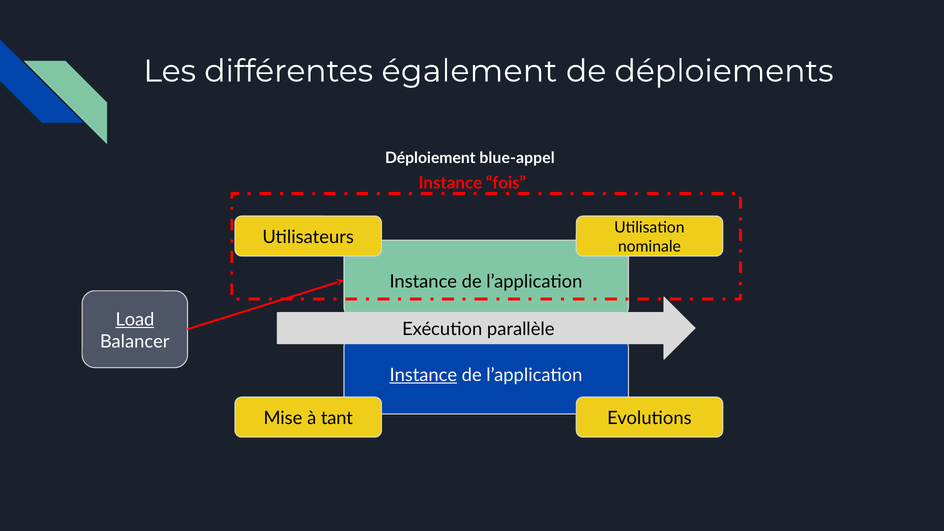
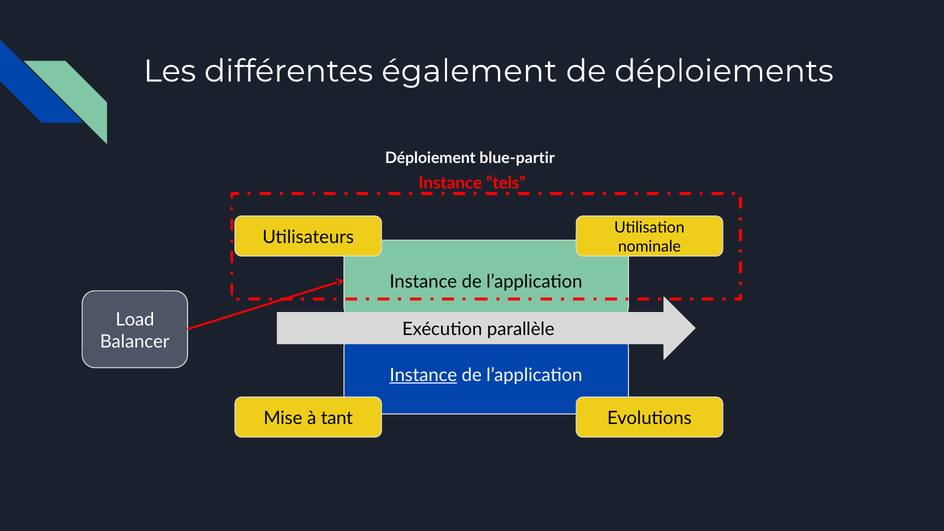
blue-appel: blue-appel -> blue-partir
fois: fois -> tels
Load underline: present -> none
